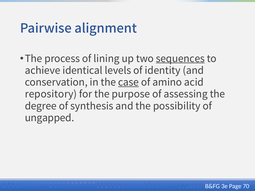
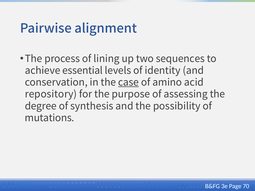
sequences underline: present -> none
identical: identical -> essential
ungapped: ungapped -> mutations
